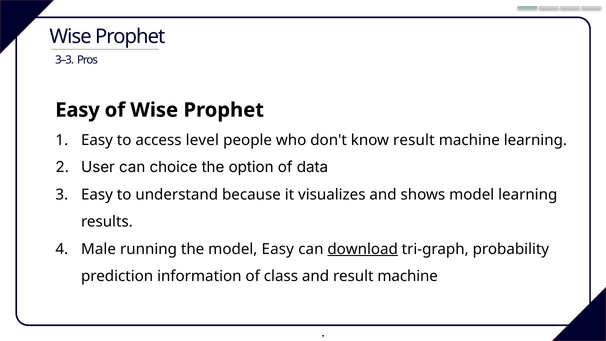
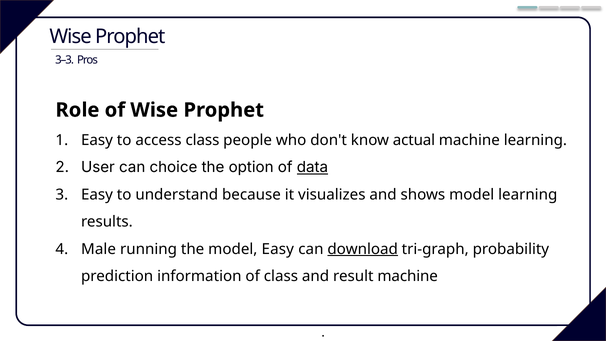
Easy at (78, 110): Easy -> Role
access level: level -> class
know result: result -> actual
data underline: none -> present
